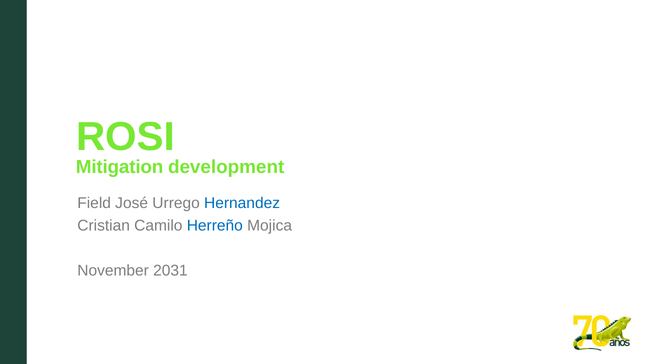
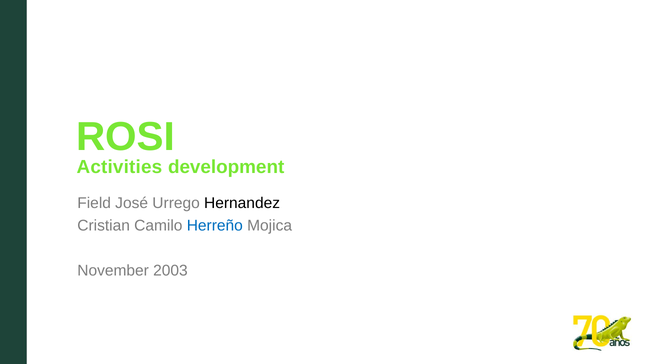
Mitigation: Mitigation -> Activities
Hernandez colour: blue -> black
2031: 2031 -> 2003
